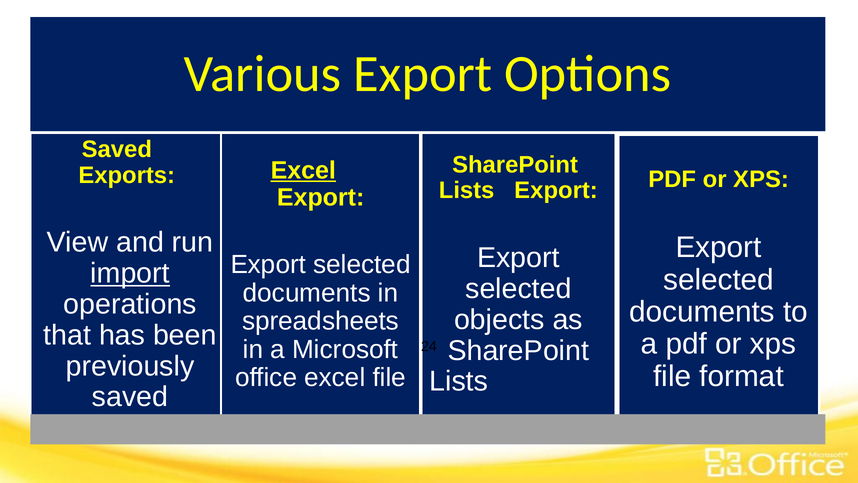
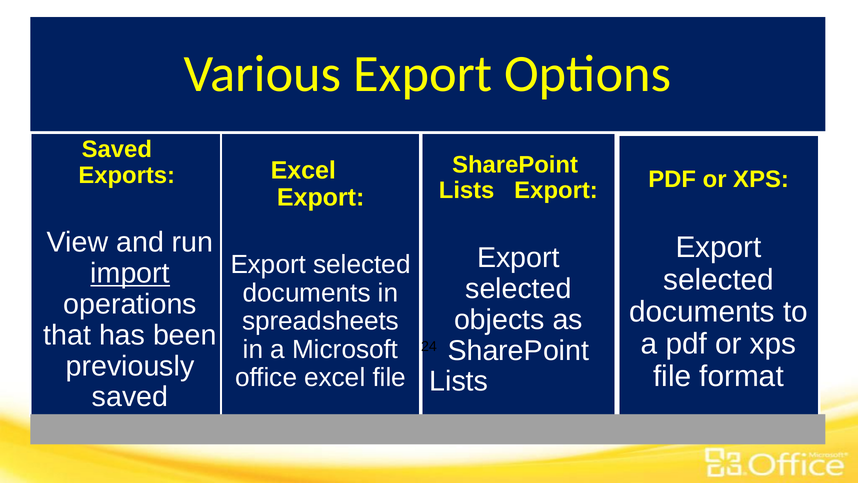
Excel at (303, 170) underline: present -> none
